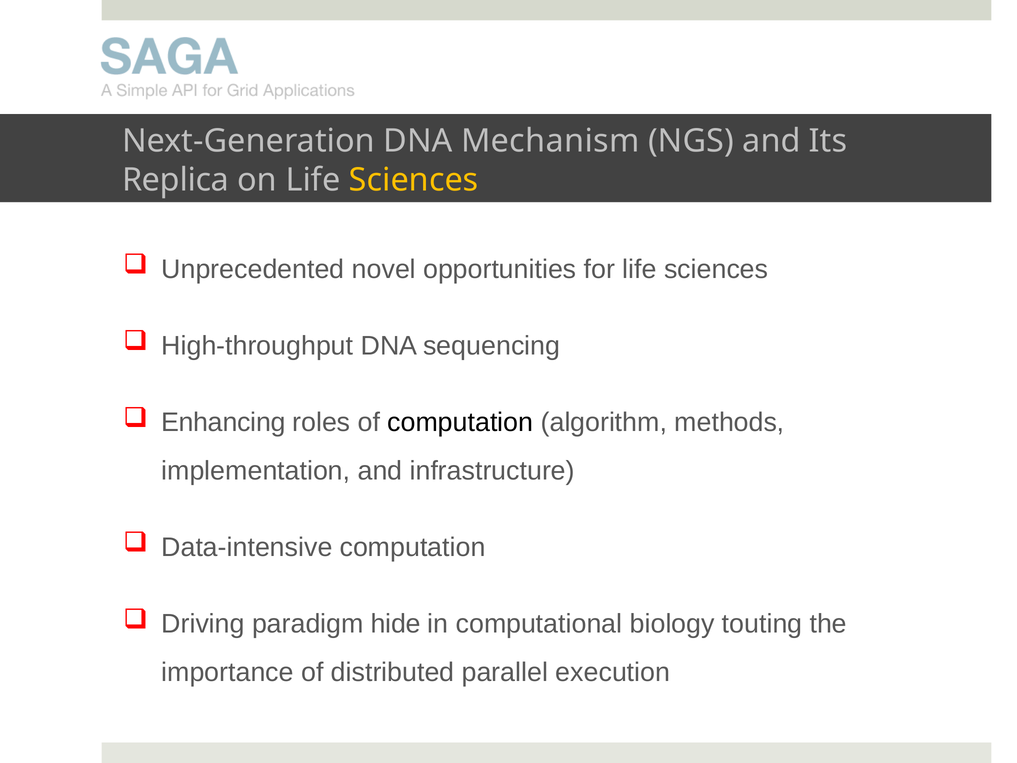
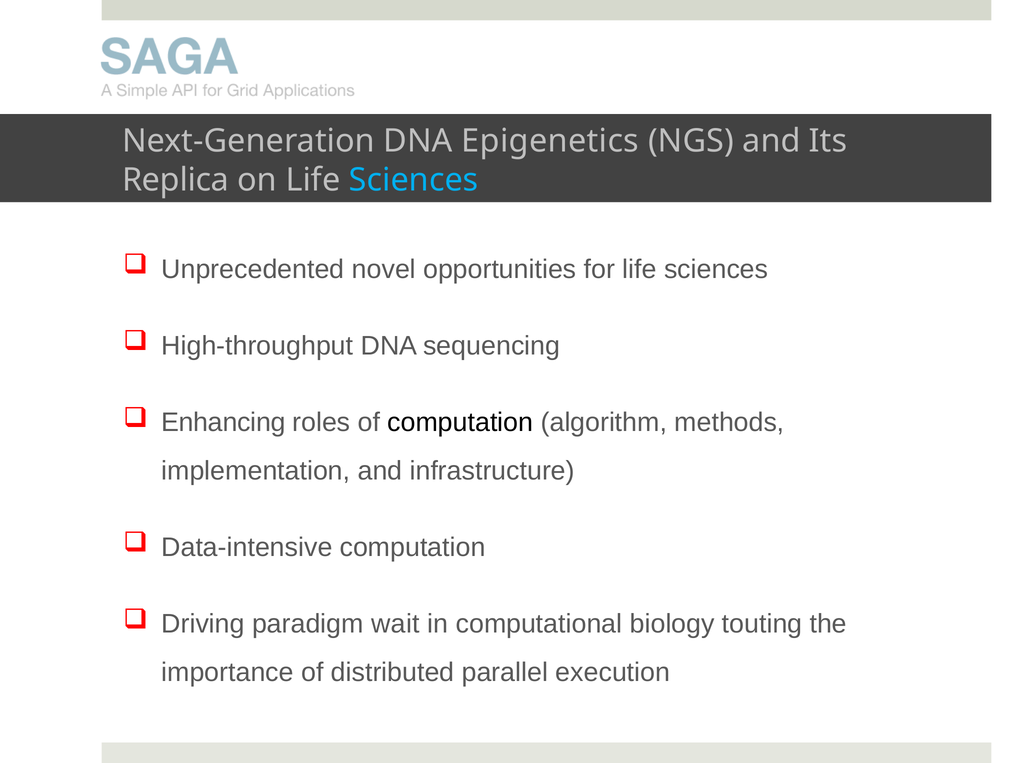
Mechanism: Mechanism -> Epigenetics
Sciences at (414, 180) colour: yellow -> light blue
hide: hide -> wait
